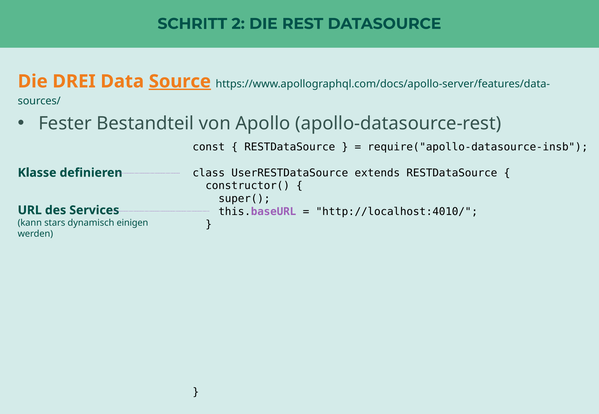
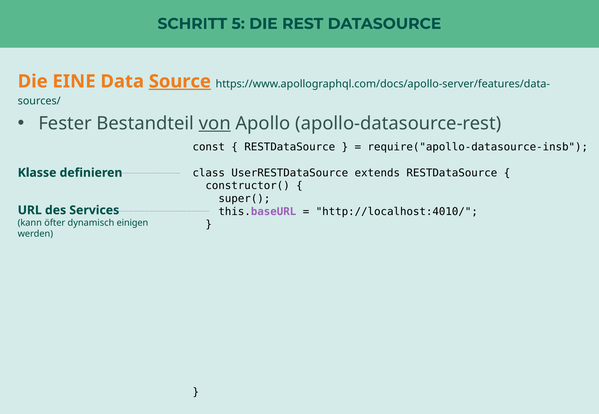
2: 2 -> 5
DREI: DREI -> EINE
von underline: none -> present
stars: stars -> öfter
